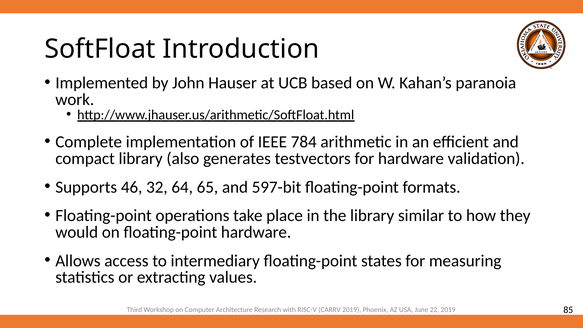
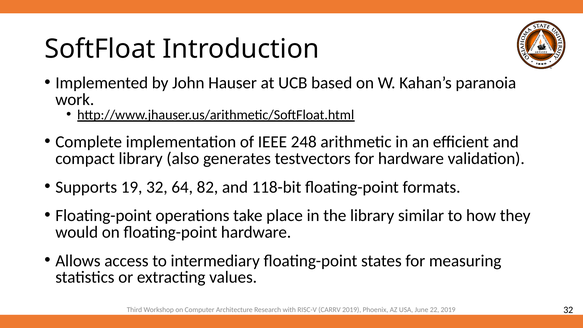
784: 784 -> 248
46: 46 -> 19
65: 65 -> 82
597-bit: 597-bit -> 118-bit
2019 85: 85 -> 32
